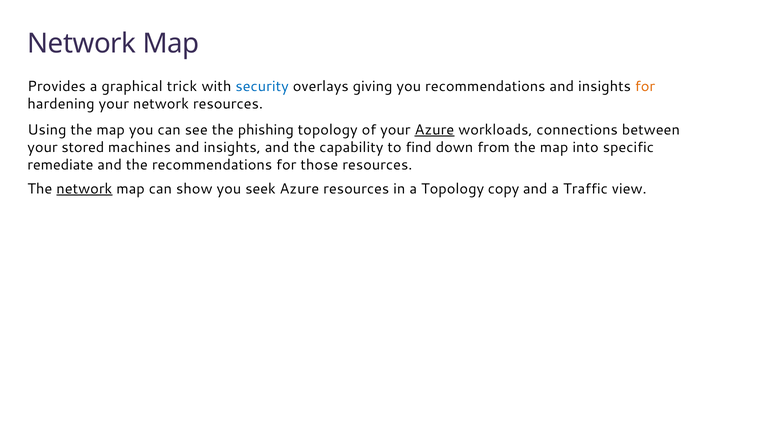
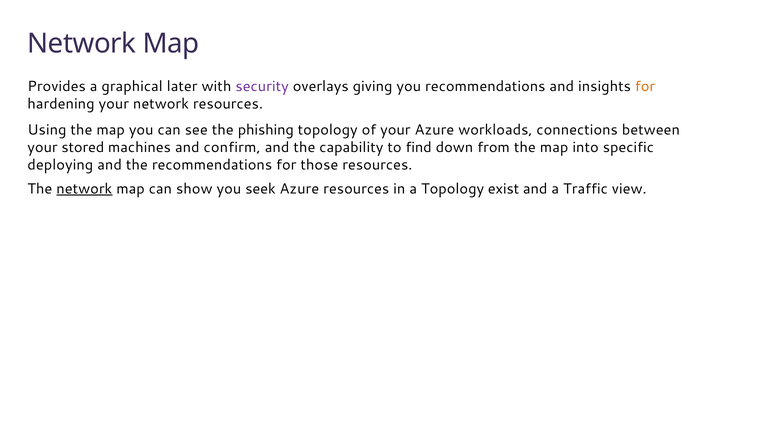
trick: trick -> later
security colour: blue -> purple
Azure at (434, 130) underline: present -> none
machines and insights: insights -> confirm
remediate: remediate -> deploying
copy: copy -> exist
